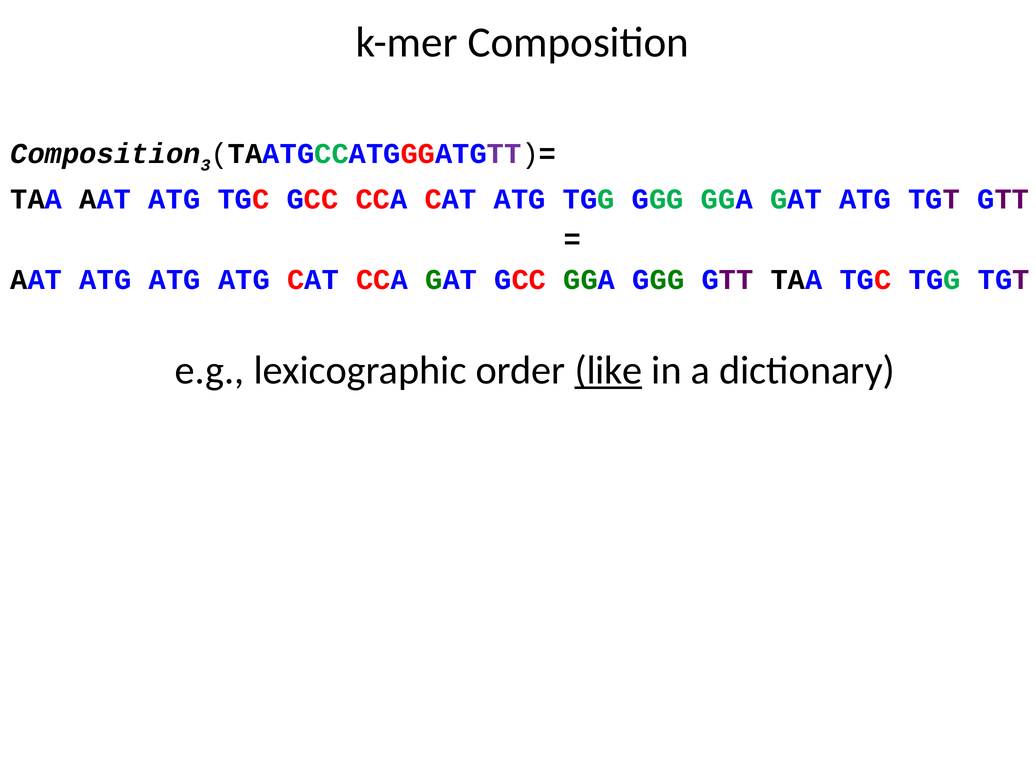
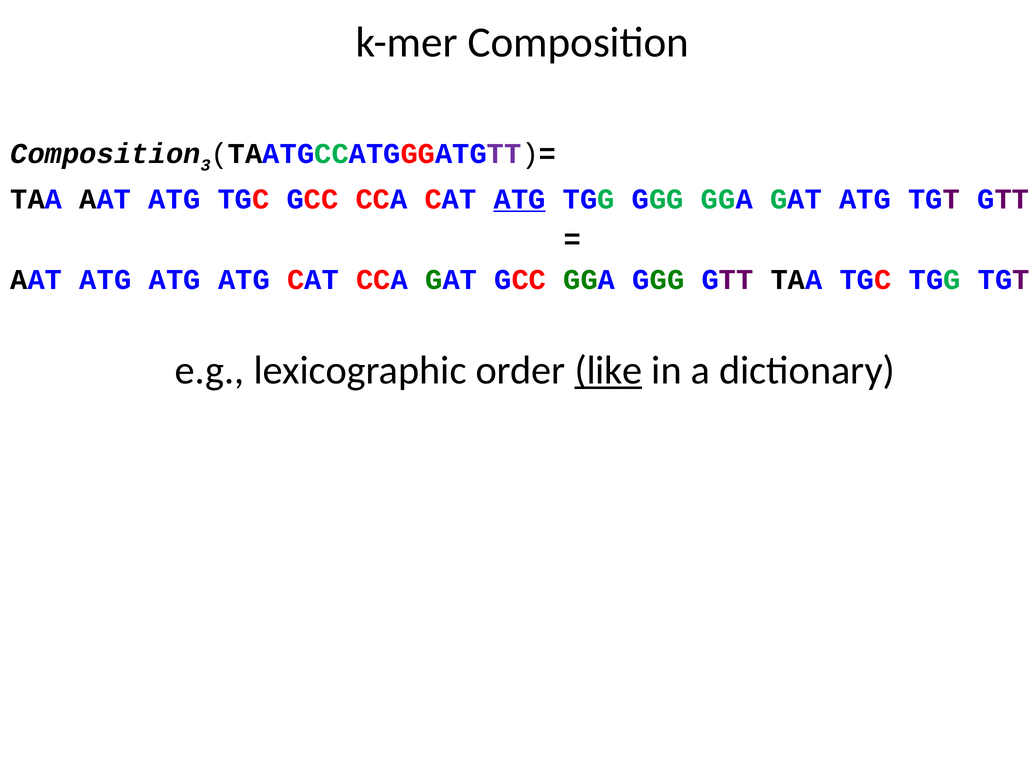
ATG at (520, 199) underline: none -> present
